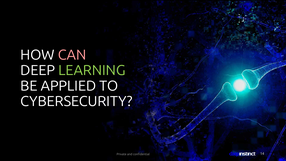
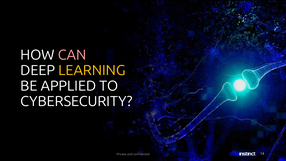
LEARNING colour: light green -> yellow
